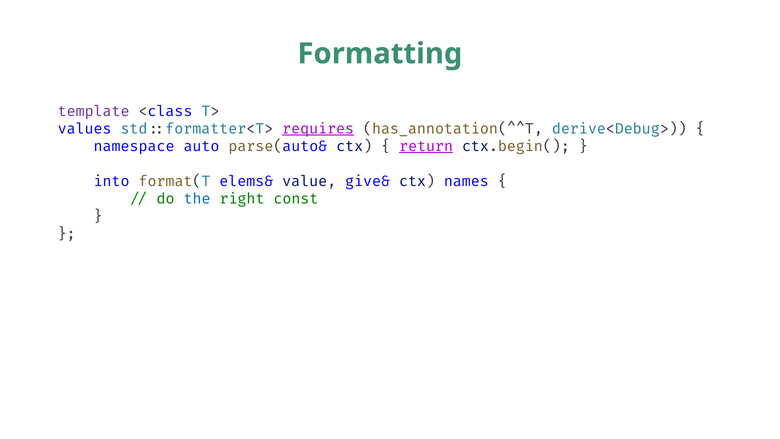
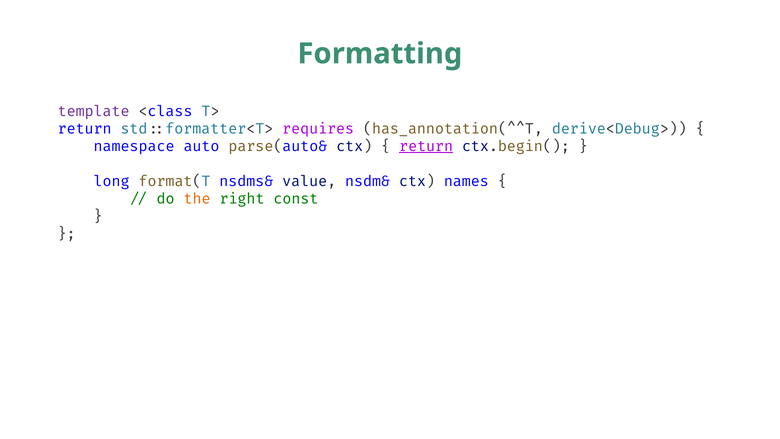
values at (85, 129): values -> return
requires underline: present -> none
into: into -> long
elems&: elems& -> nsdms&
give&: give& -> nsdm&
the colour: blue -> orange
